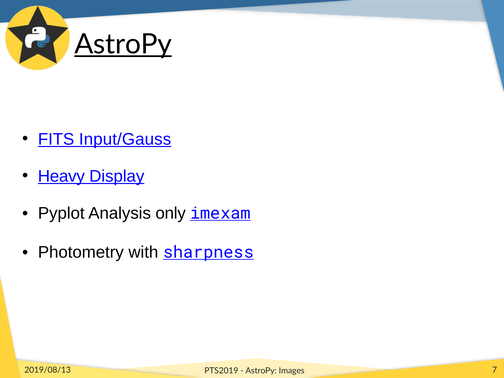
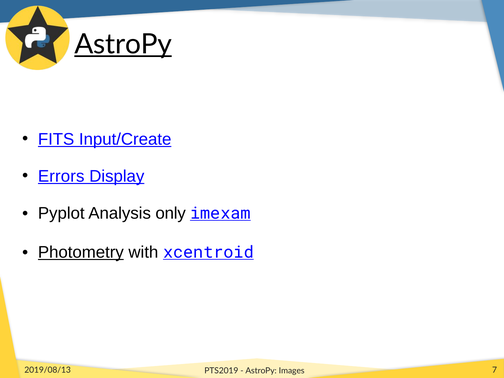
Input/Gauss: Input/Gauss -> Input/Create
Heavy: Heavy -> Errors
Photometry underline: none -> present
sharpness: sharpness -> xcentroid
